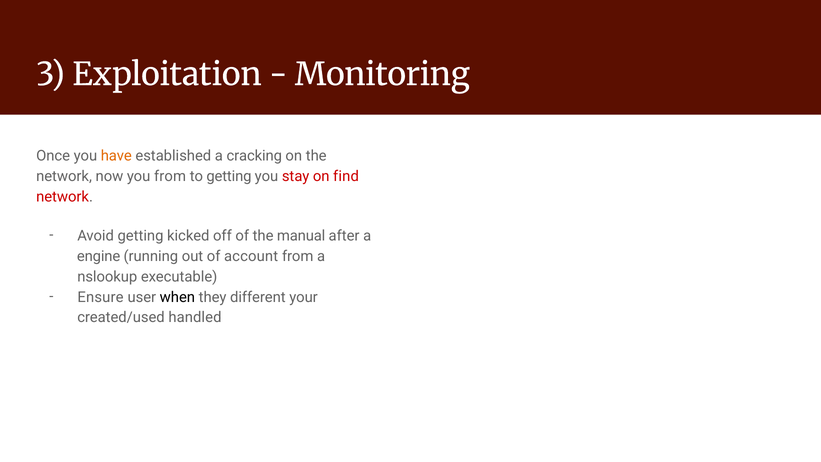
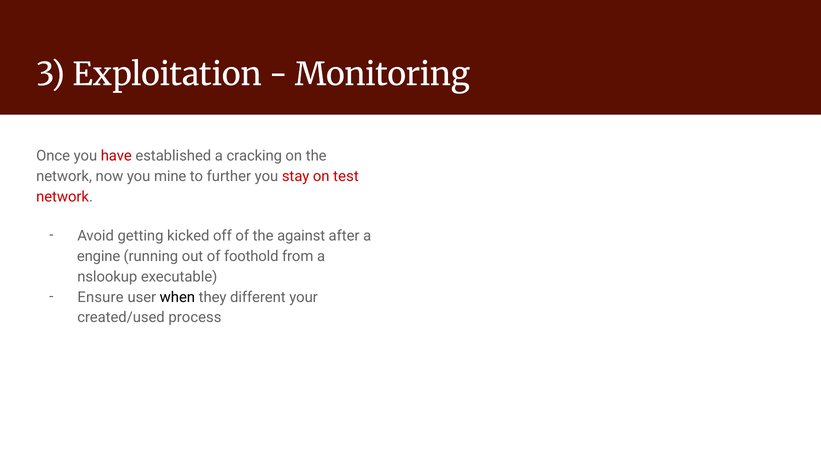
have colour: orange -> red
you from: from -> mine
to getting: getting -> further
find: find -> test
manual: manual -> against
account: account -> foothold
handled: handled -> process
